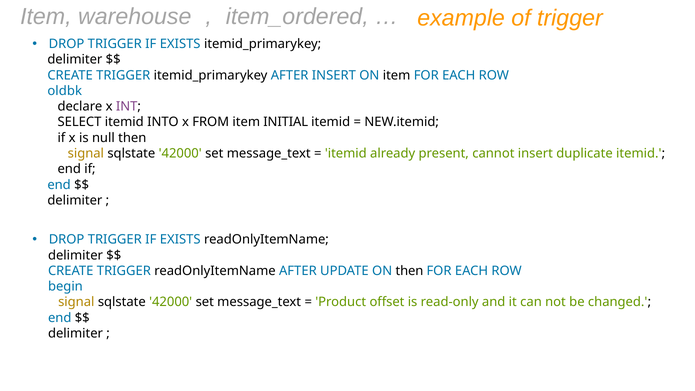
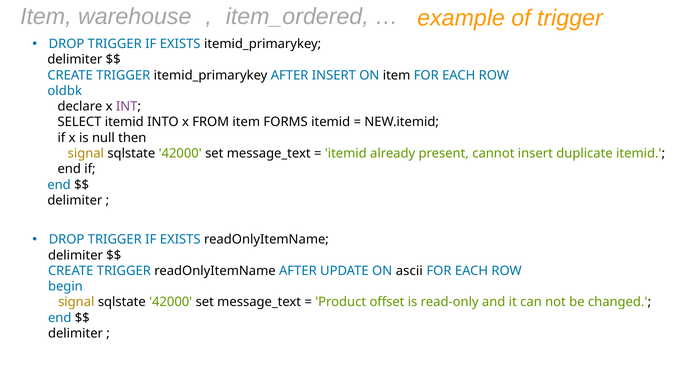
INITIAL: INITIAL -> FORMS
ON then: then -> ascii
